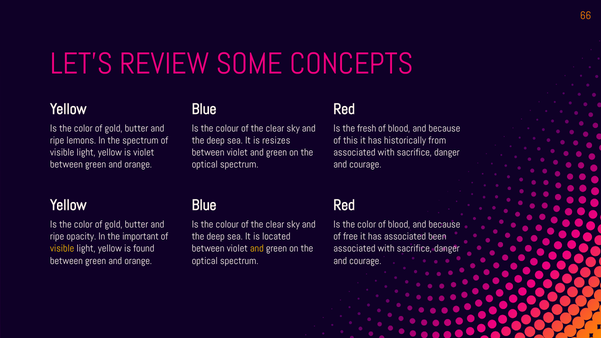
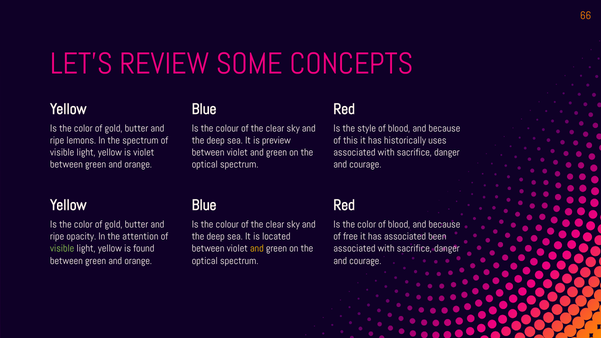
fresh: fresh -> style
resizes: resizes -> preview
from: from -> uses
important: important -> attention
visible at (62, 249) colour: yellow -> light green
